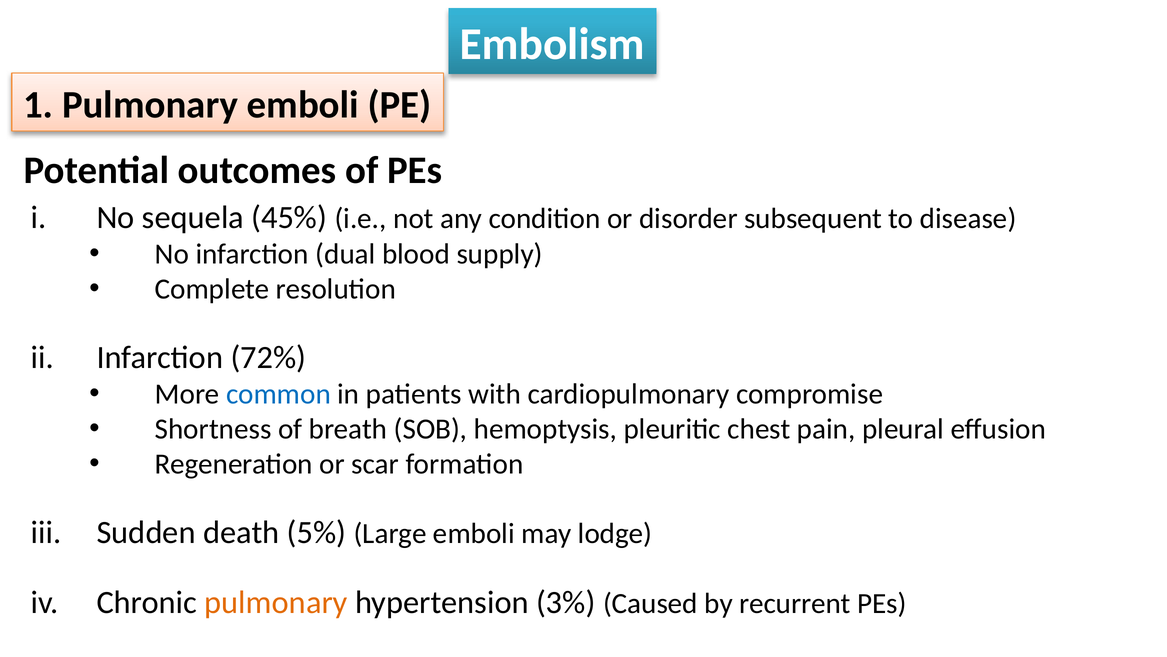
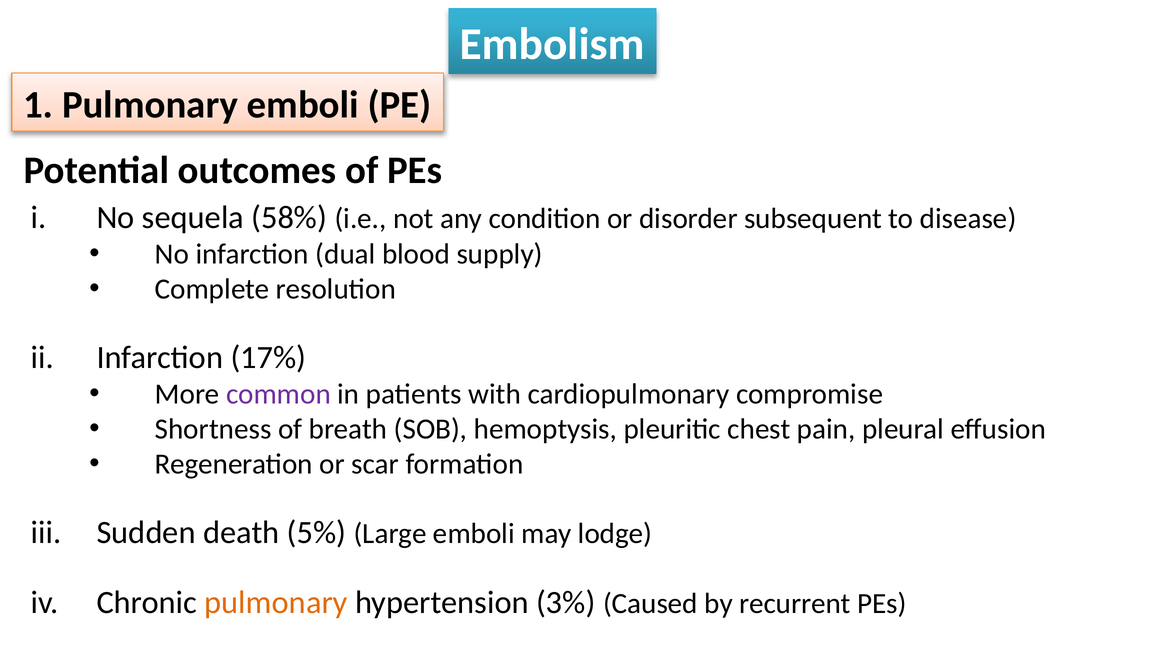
45%: 45% -> 58%
72%: 72% -> 17%
common colour: blue -> purple
